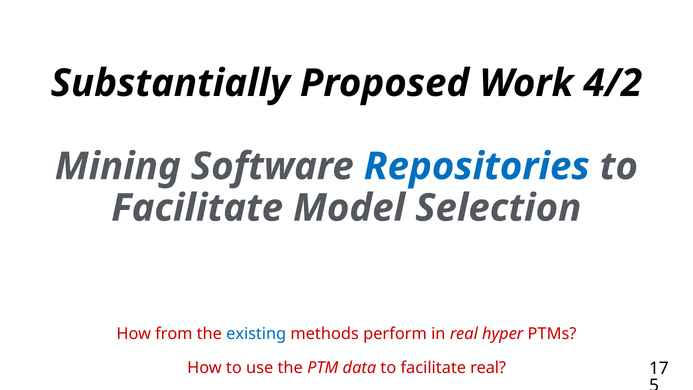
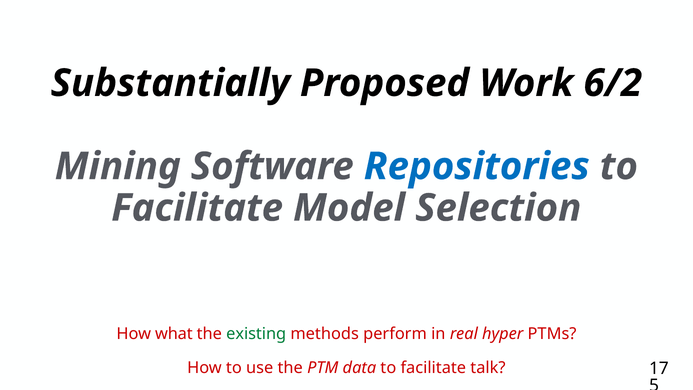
4/2: 4/2 -> 6/2
from: from -> what
existing colour: blue -> green
facilitate real: real -> talk
